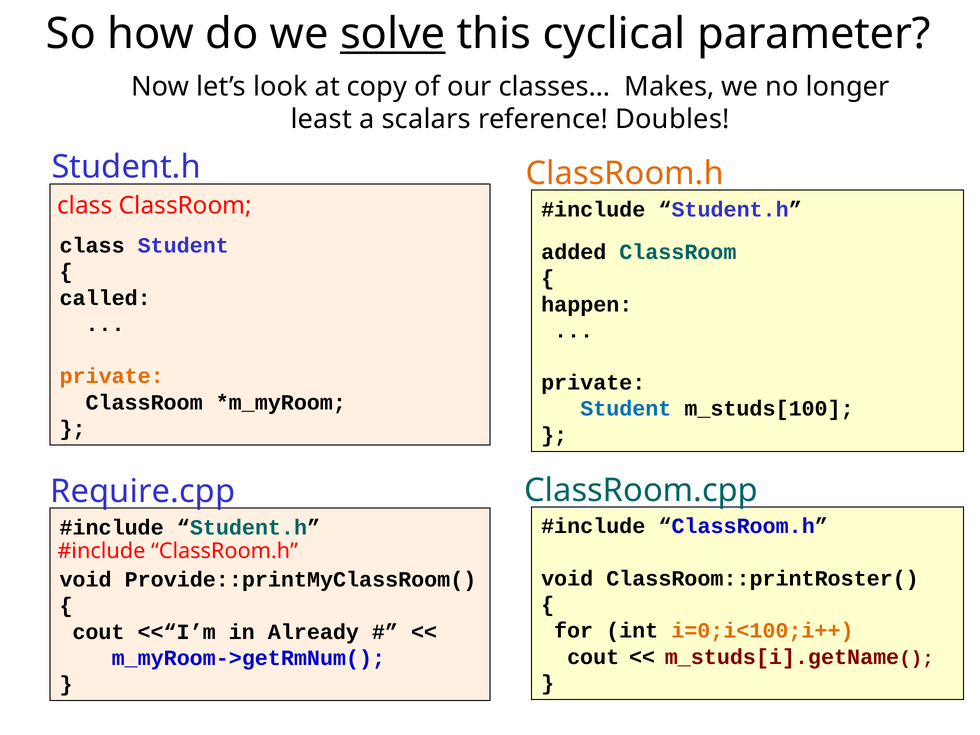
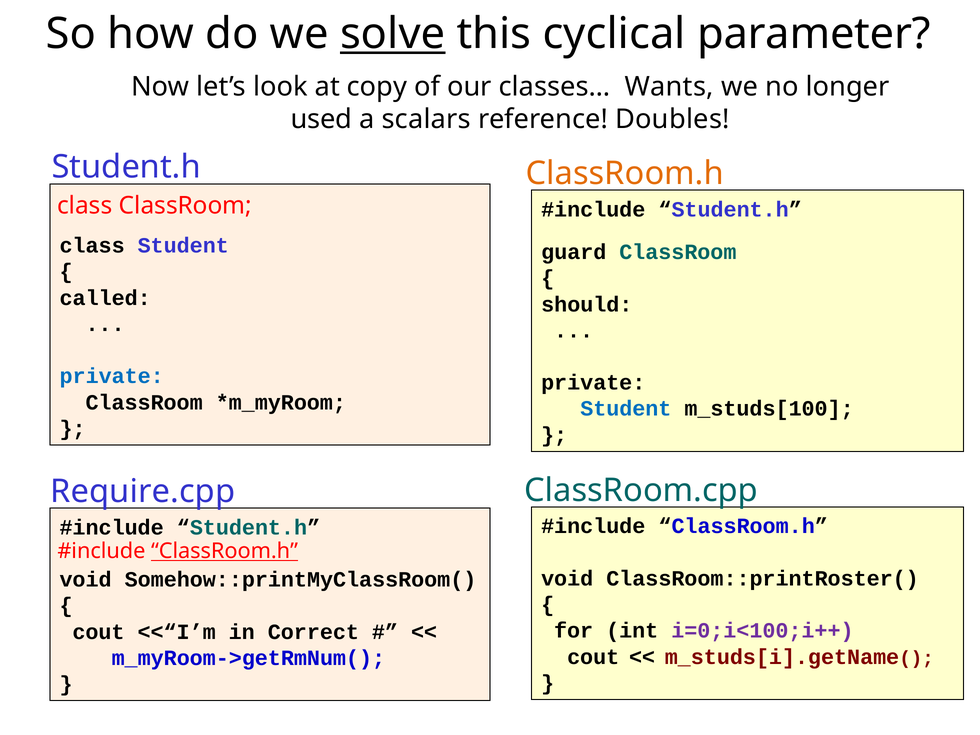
Makes: Makes -> Wants
least: least -> used
added: added -> guard
happen: happen -> should
private at (112, 376) colour: orange -> blue
ClassRoom.h at (225, 551) underline: none -> present
Provide::printMyClassRoom(: Provide::printMyClassRoom( -> Somehow::printMyClassRoom(
i=0;i<100;i++ colour: orange -> purple
Already: Already -> Correct
